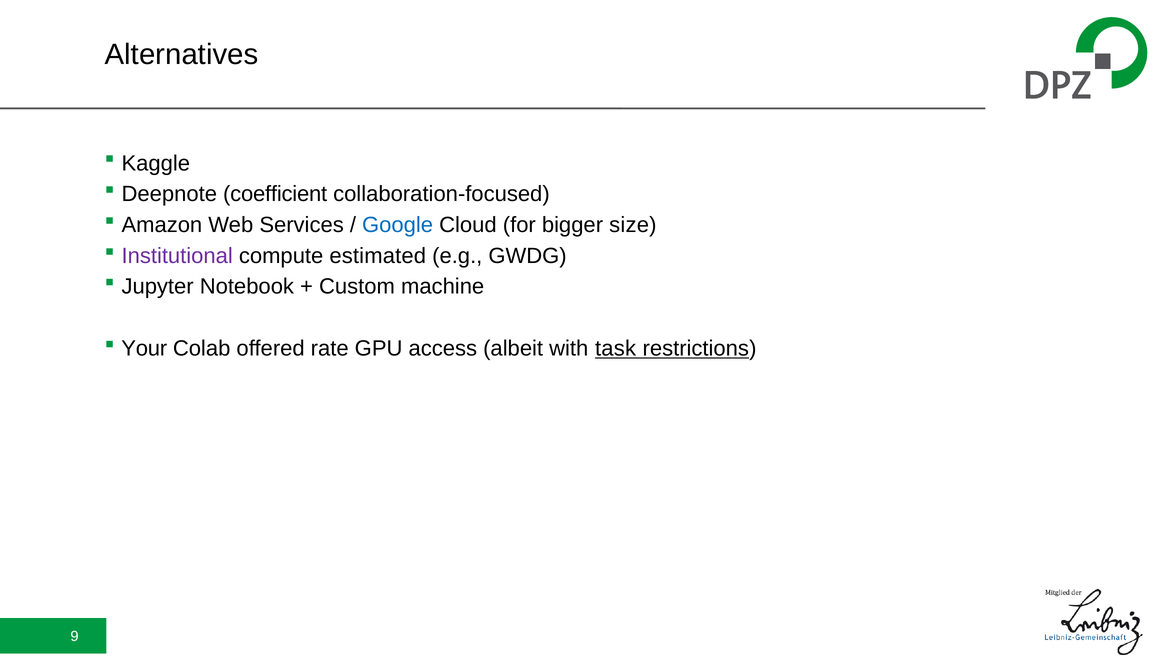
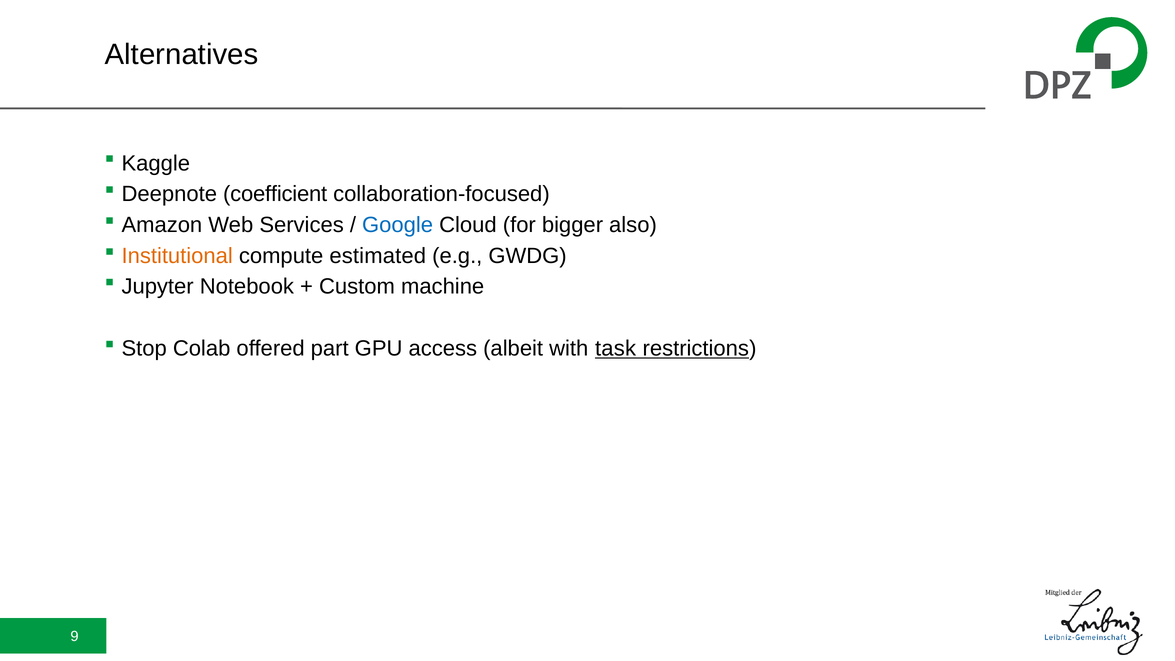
size: size -> also
Institutional colour: purple -> orange
Your: Your -> Stop
rate: rate -> part
